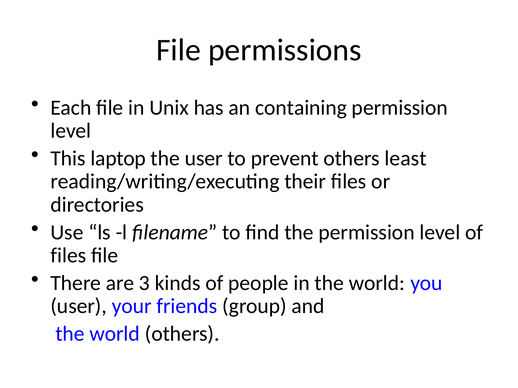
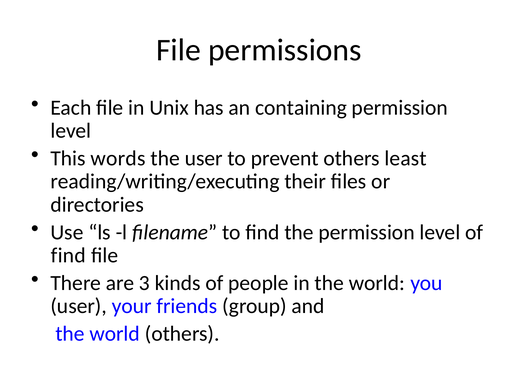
laptop: laptop -> words
files at (68, 256): files -> find
